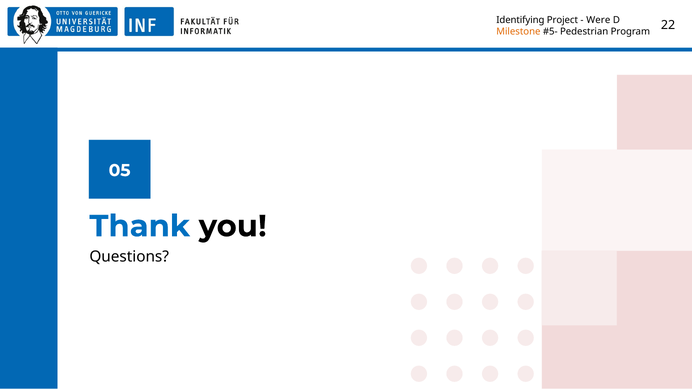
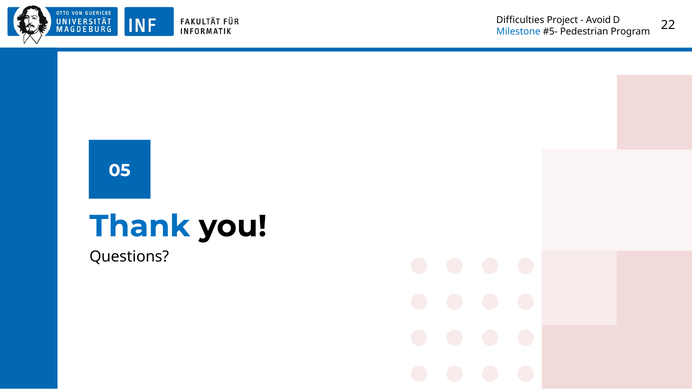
Identifying: Identifying -> Difficulties
Were: Were -> Avoid
Milestone colour: orange -> blue
